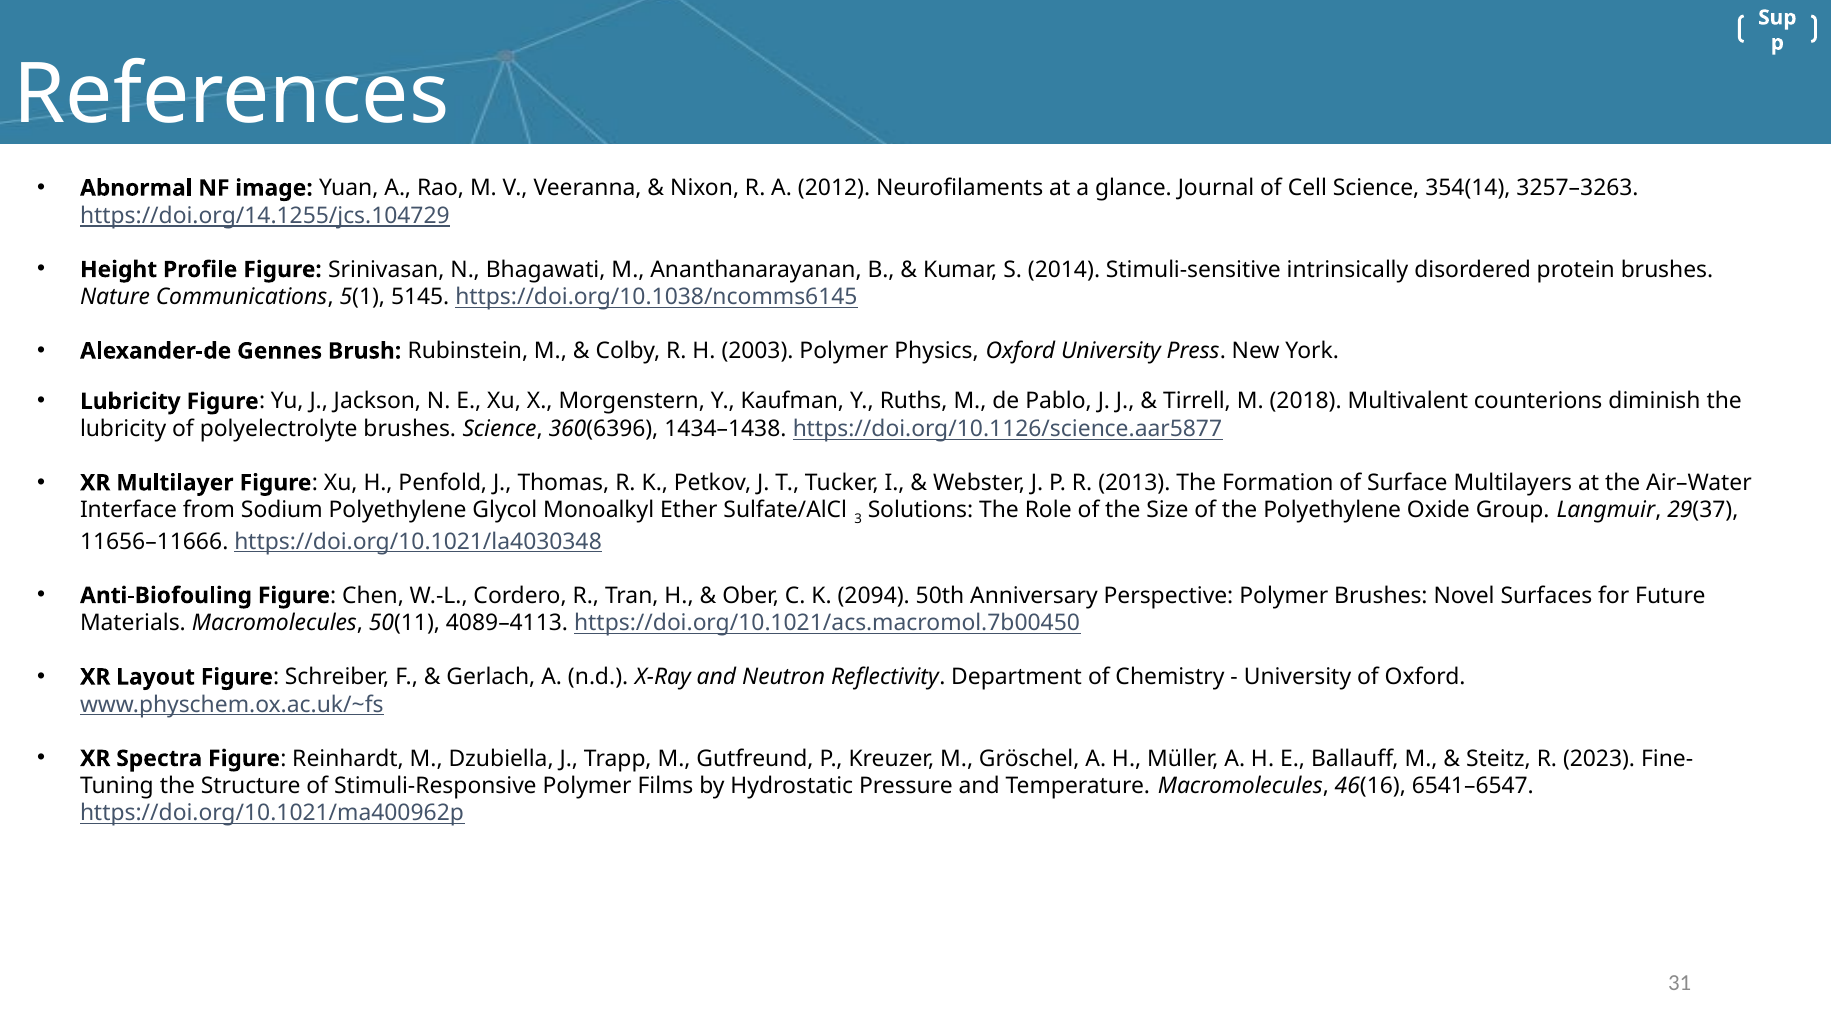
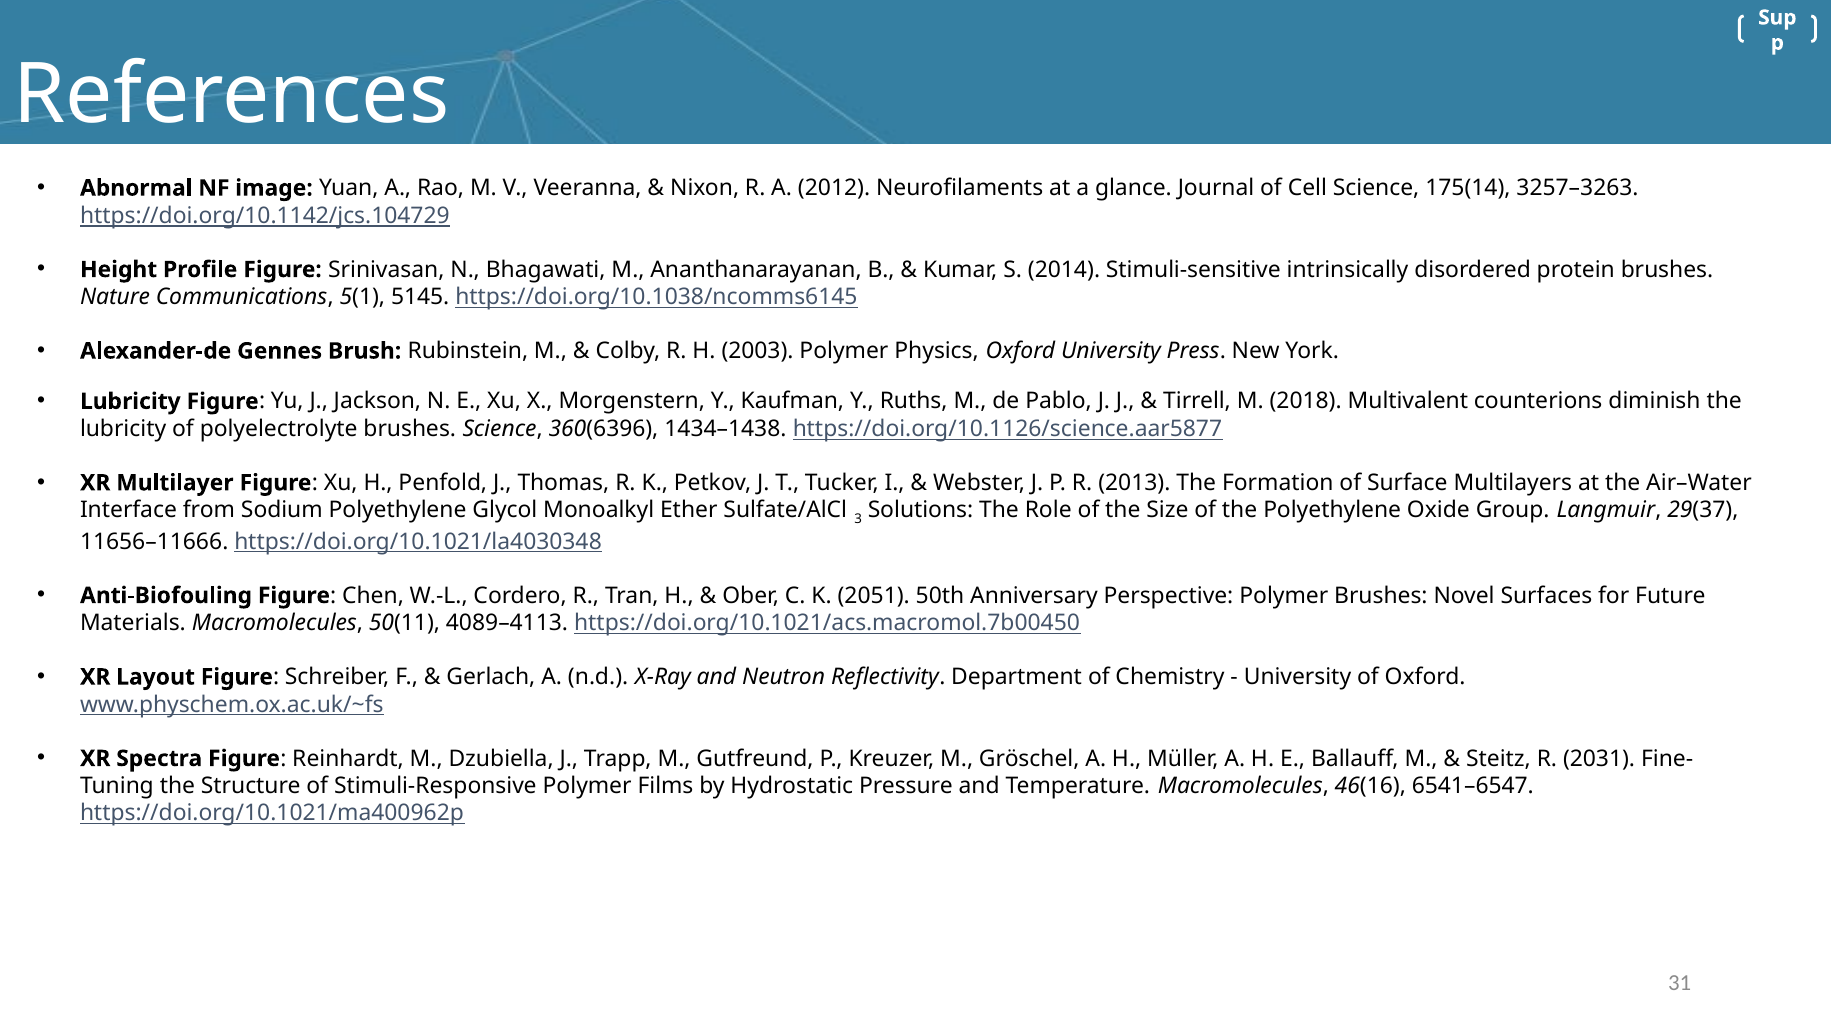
354(14: 354(14 -> 175(14
https://doi.org/14.1255/jcs.104729: https://doi.org/14.1255/jcs.104729 -> https://doi.org/10.1142/jcs.104729
2094: 2094 -> 2051
2023: 2023 -> 2031
